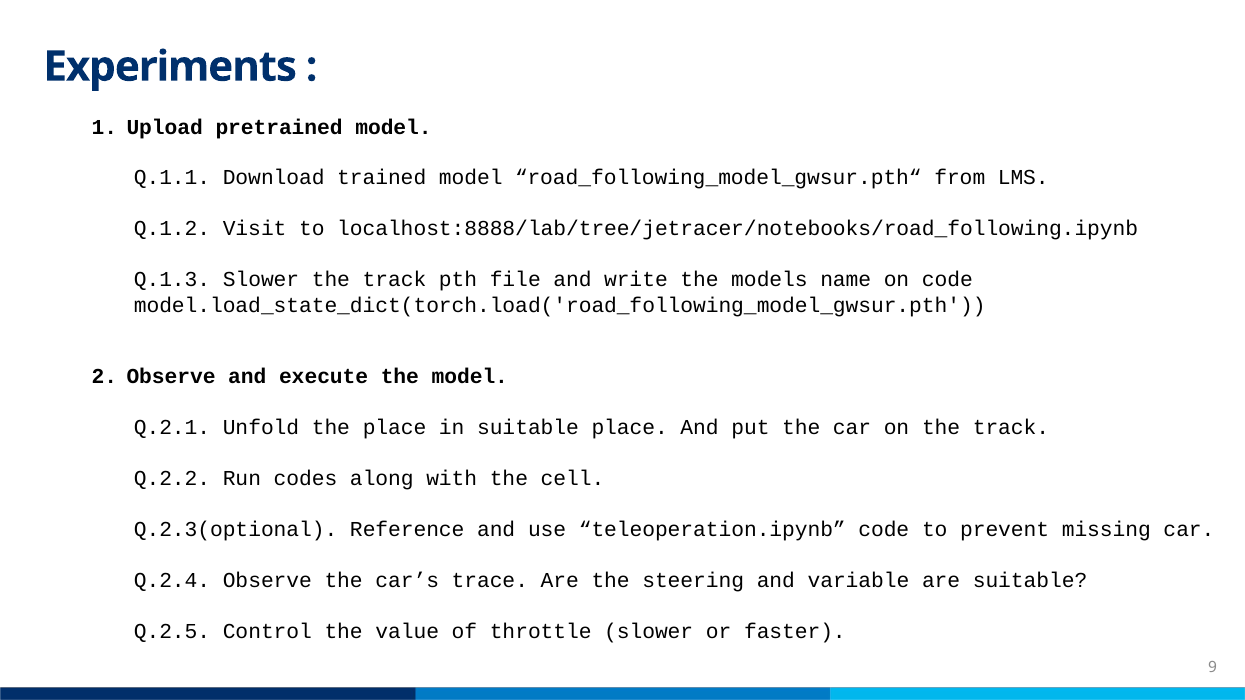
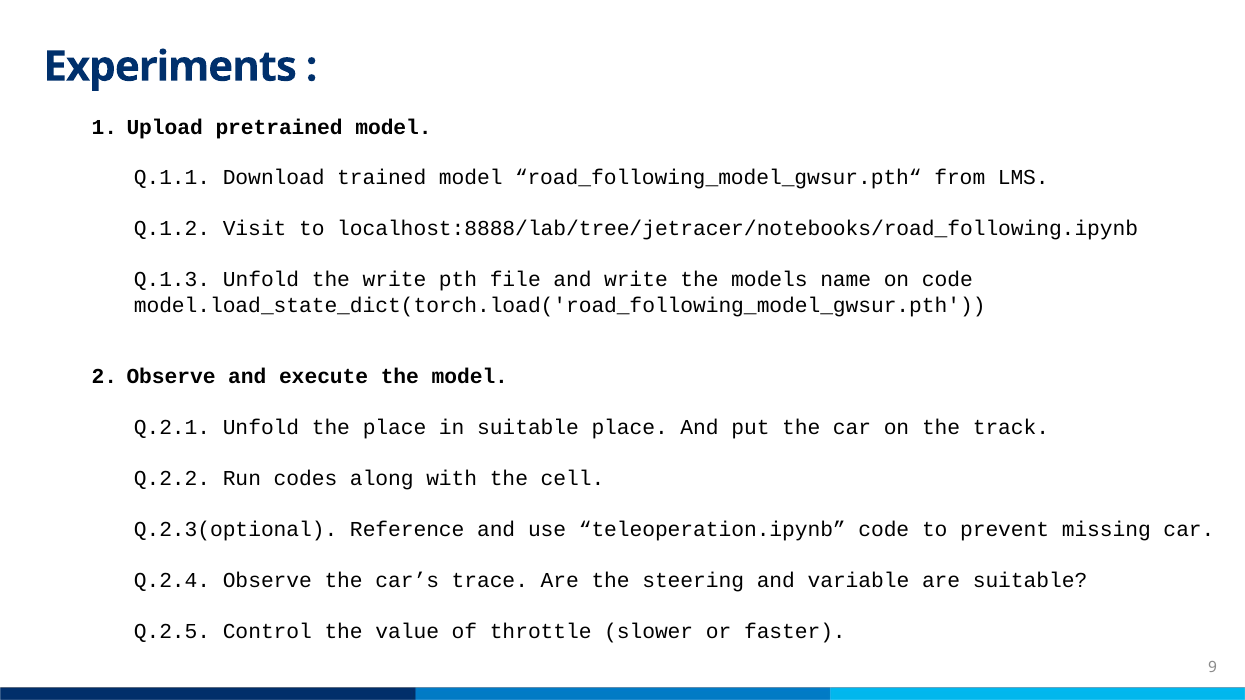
Q.1.3 Slower: Slower -> Unfold
track at (395, 280): track -> write
